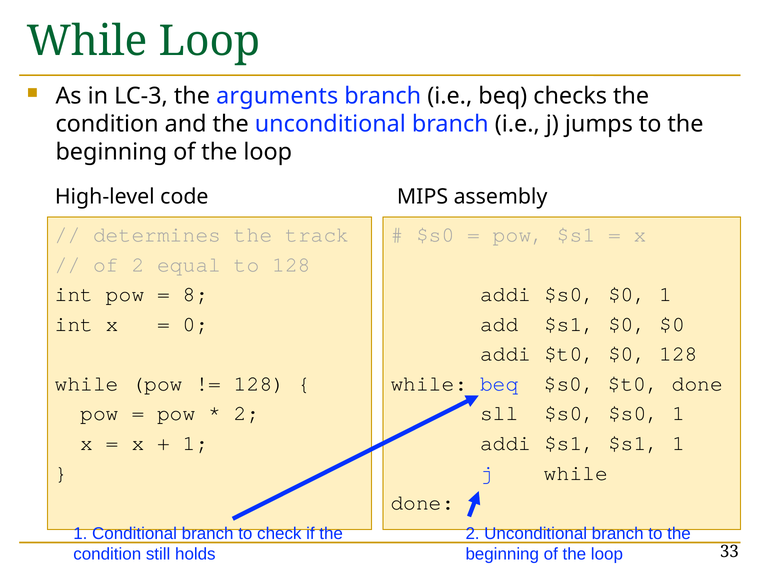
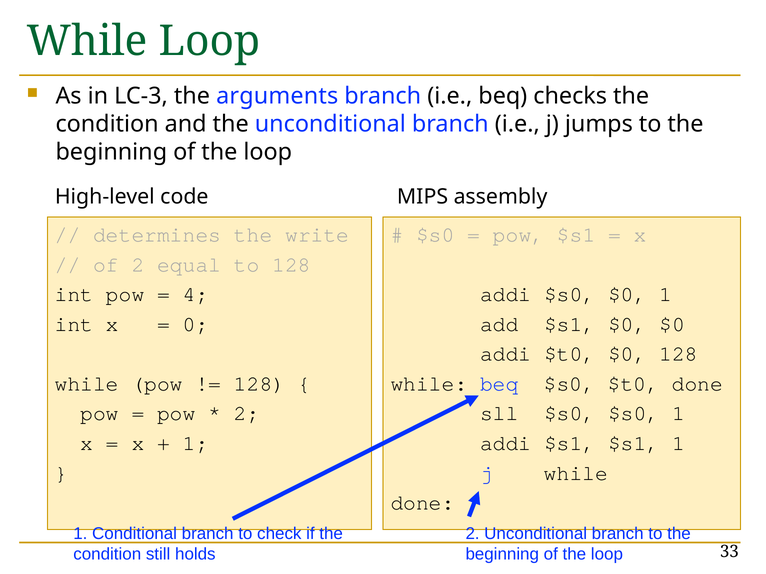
track: track -> write
8: 8 -> 4
